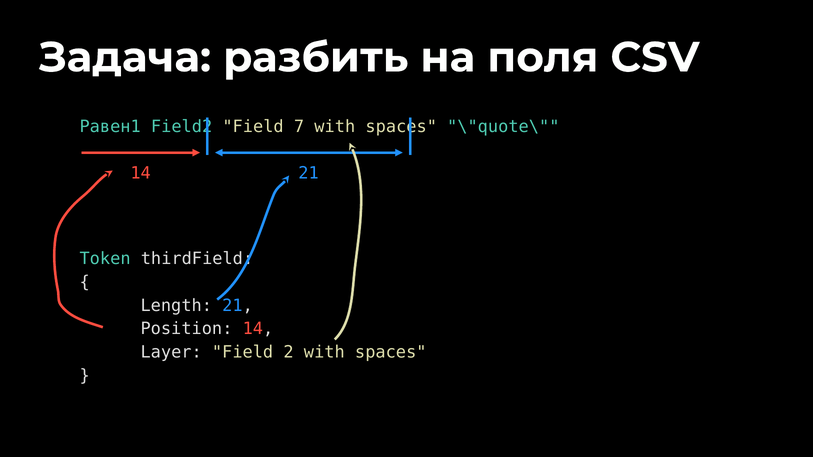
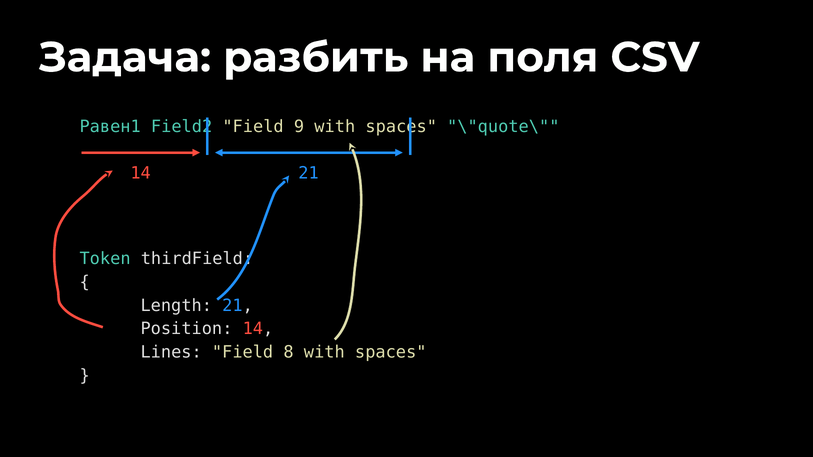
7: 7 -> 9
Layer: Layer -> Lines
2: 2 -> 8
